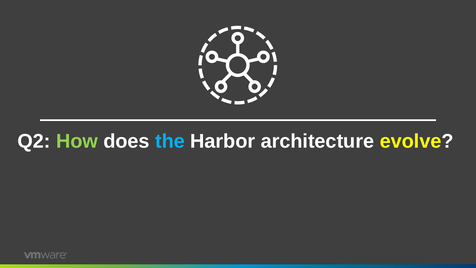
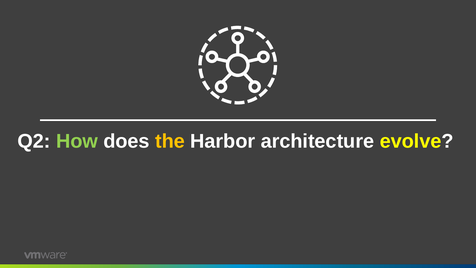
the colour: light blue -> yellow
